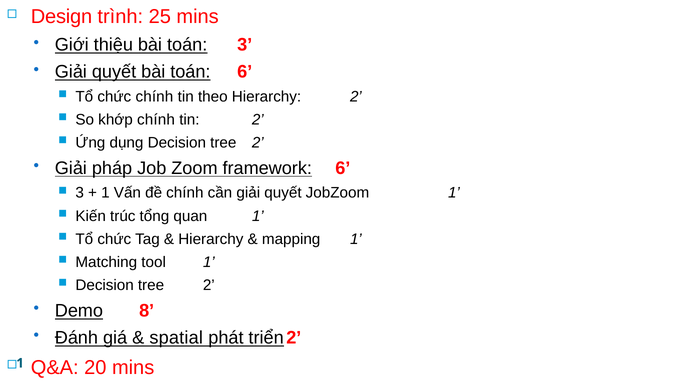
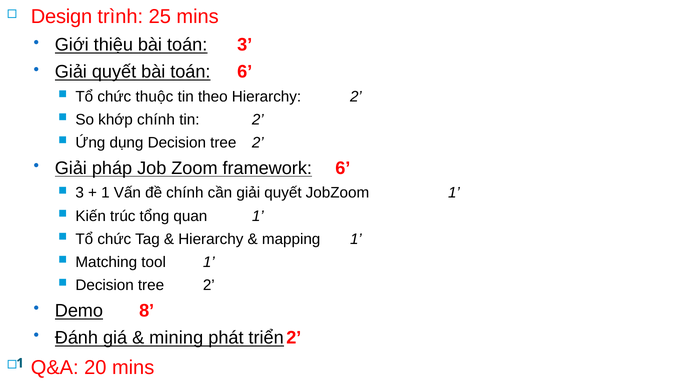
chức chính: chính -> thuộc
spatial: spatial -> mining
